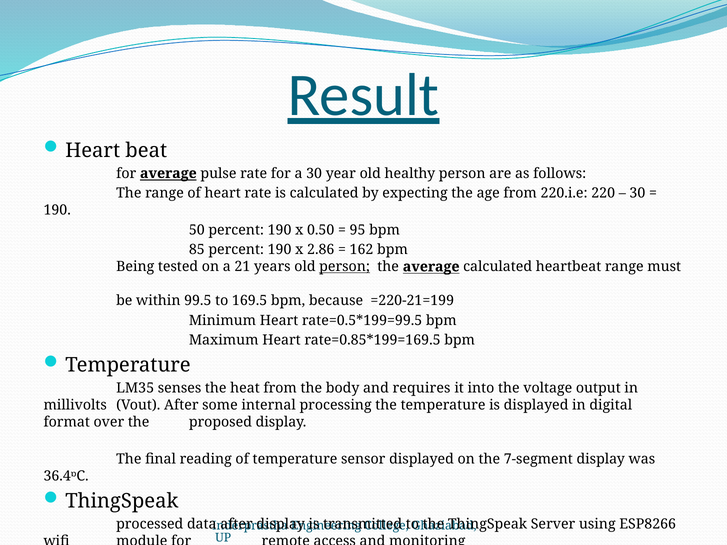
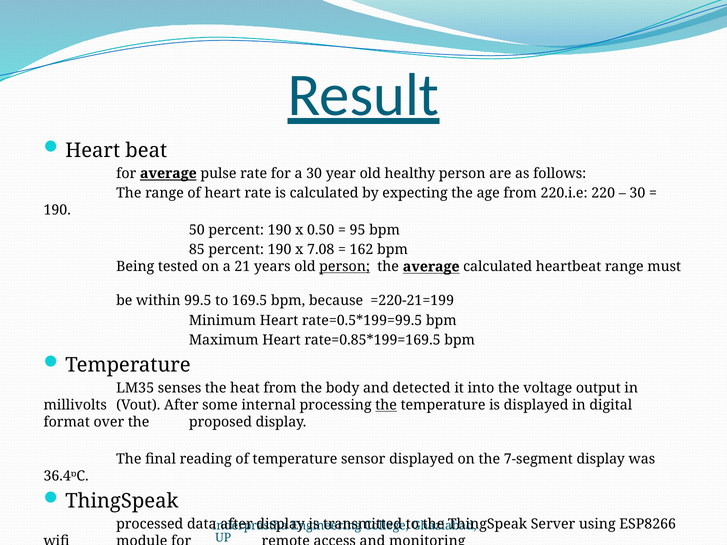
2.86: 2.86 -> 7.08
requires: requires -> detected
the at (386, 405) underline: none -> present
